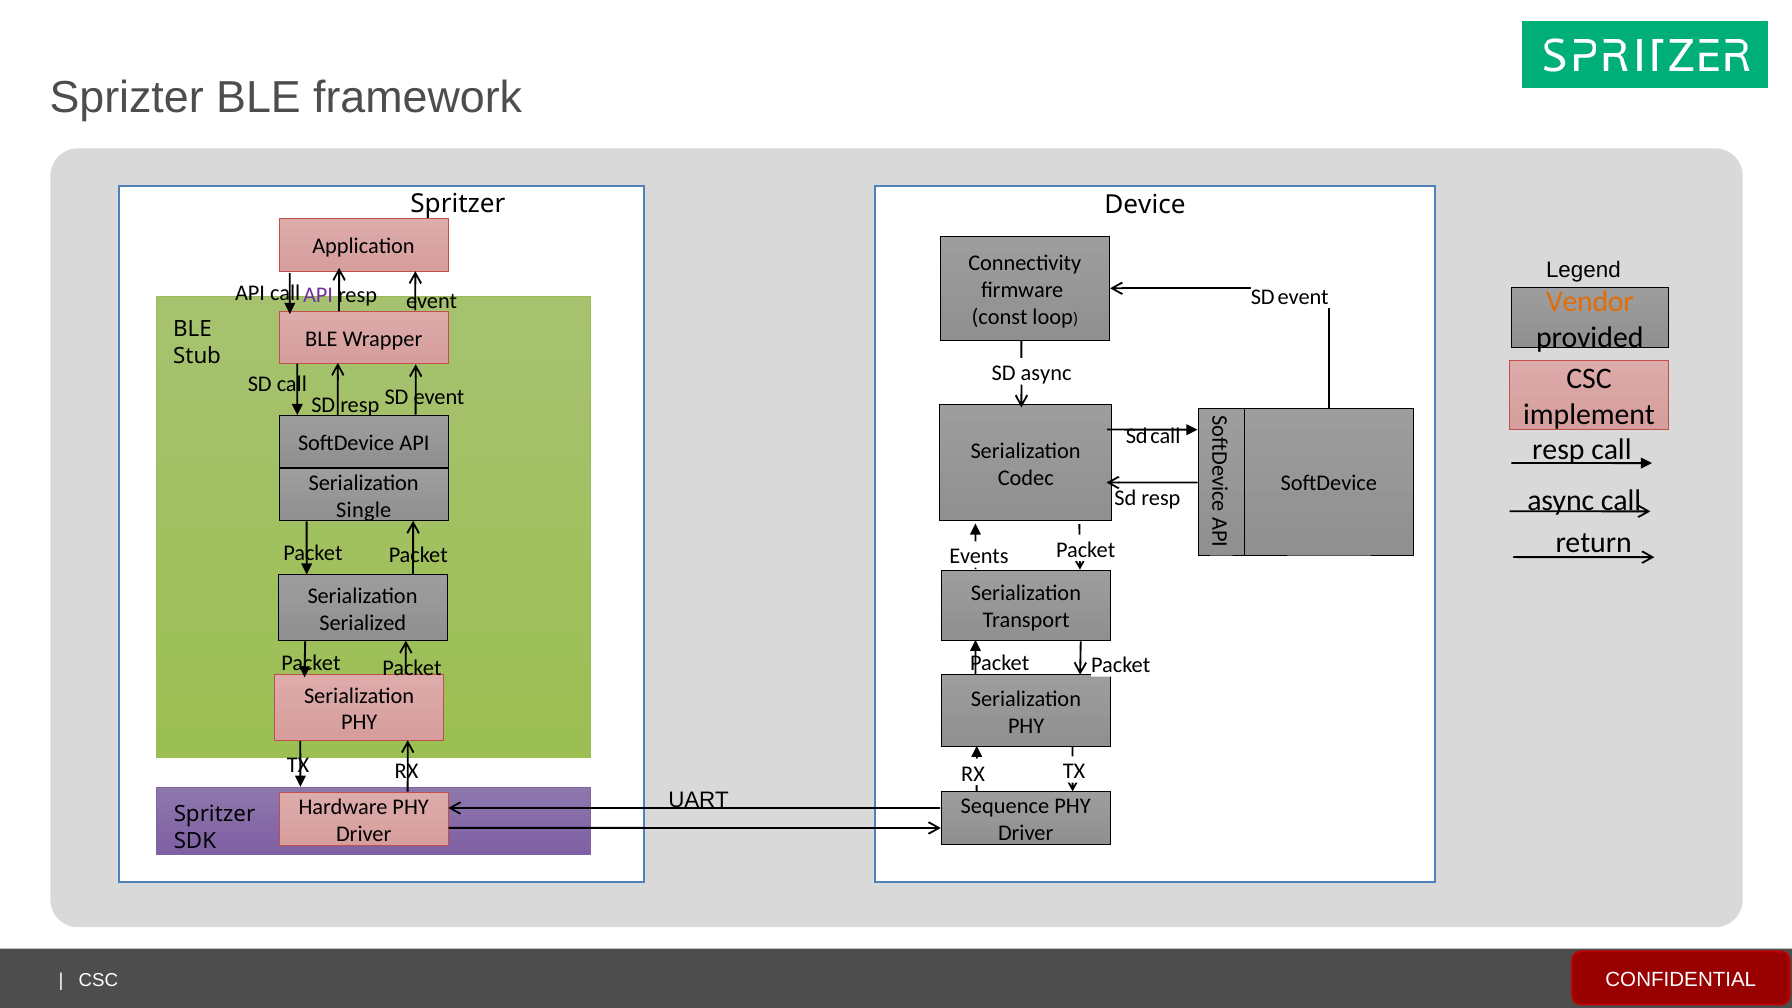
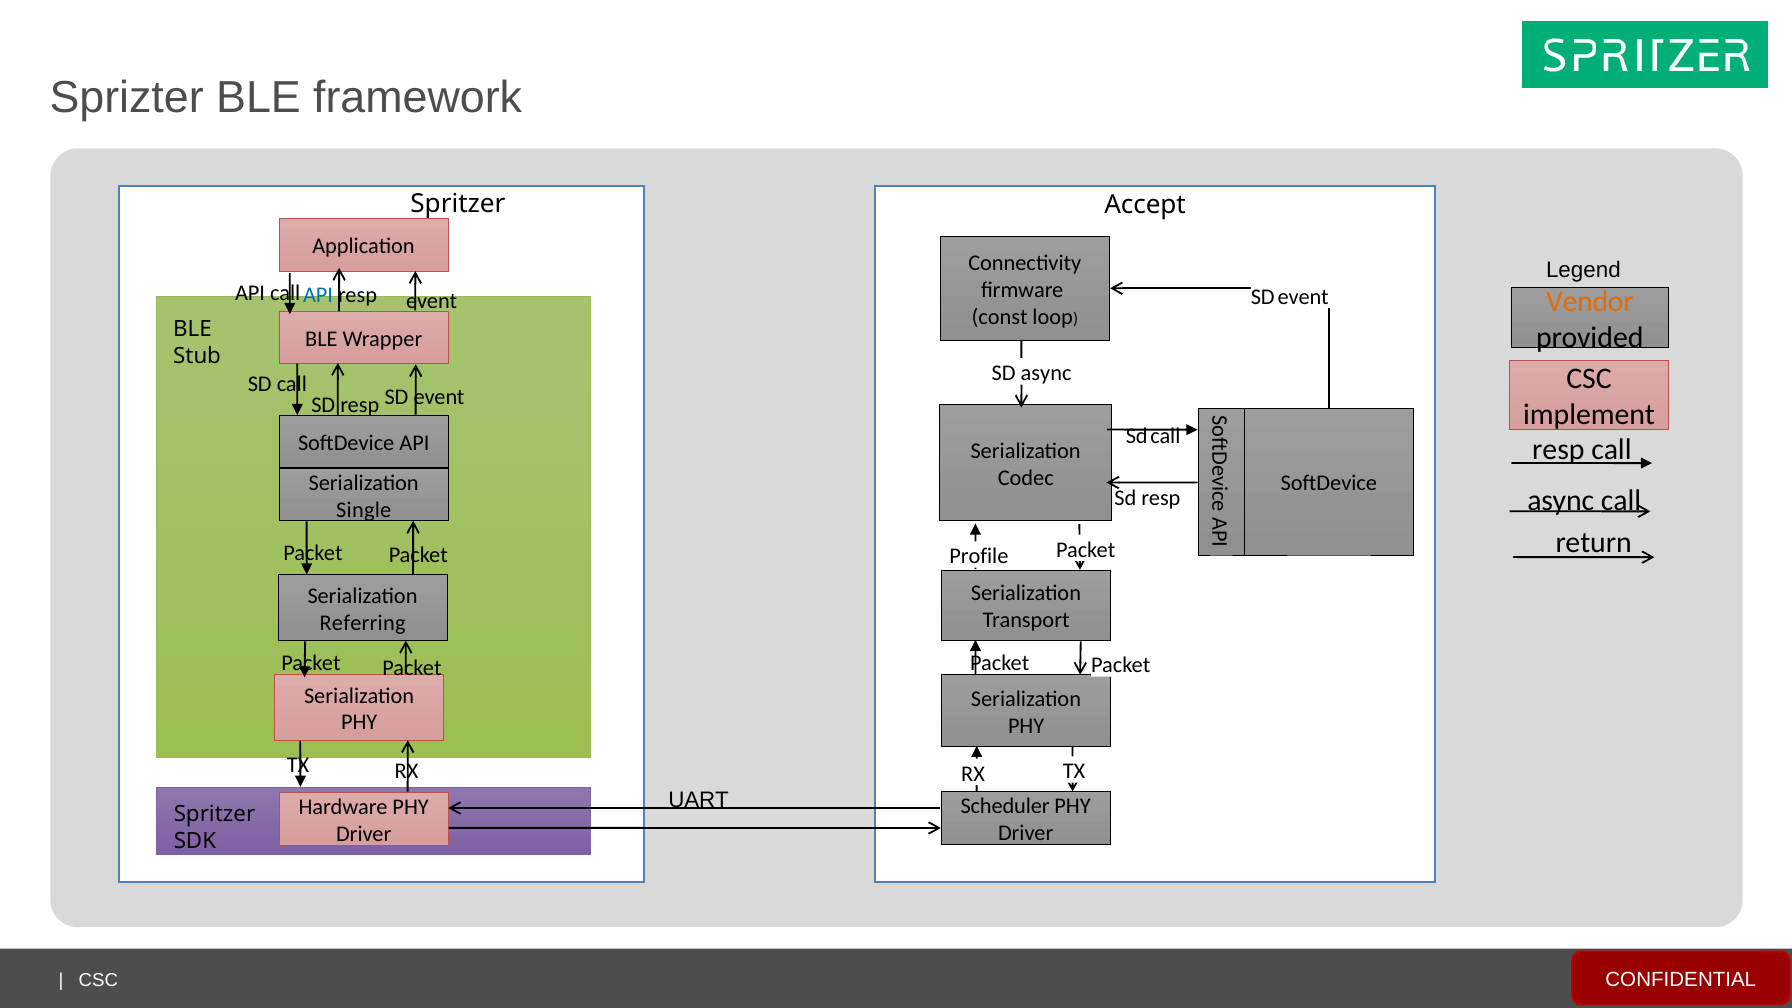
Device: Device -> Accept
API at (318, 295) colour: purple -> blue
Events: Events -> Profile
Serialized: Serialized -> Referring
Sequence: Sequence -> Scheduler
